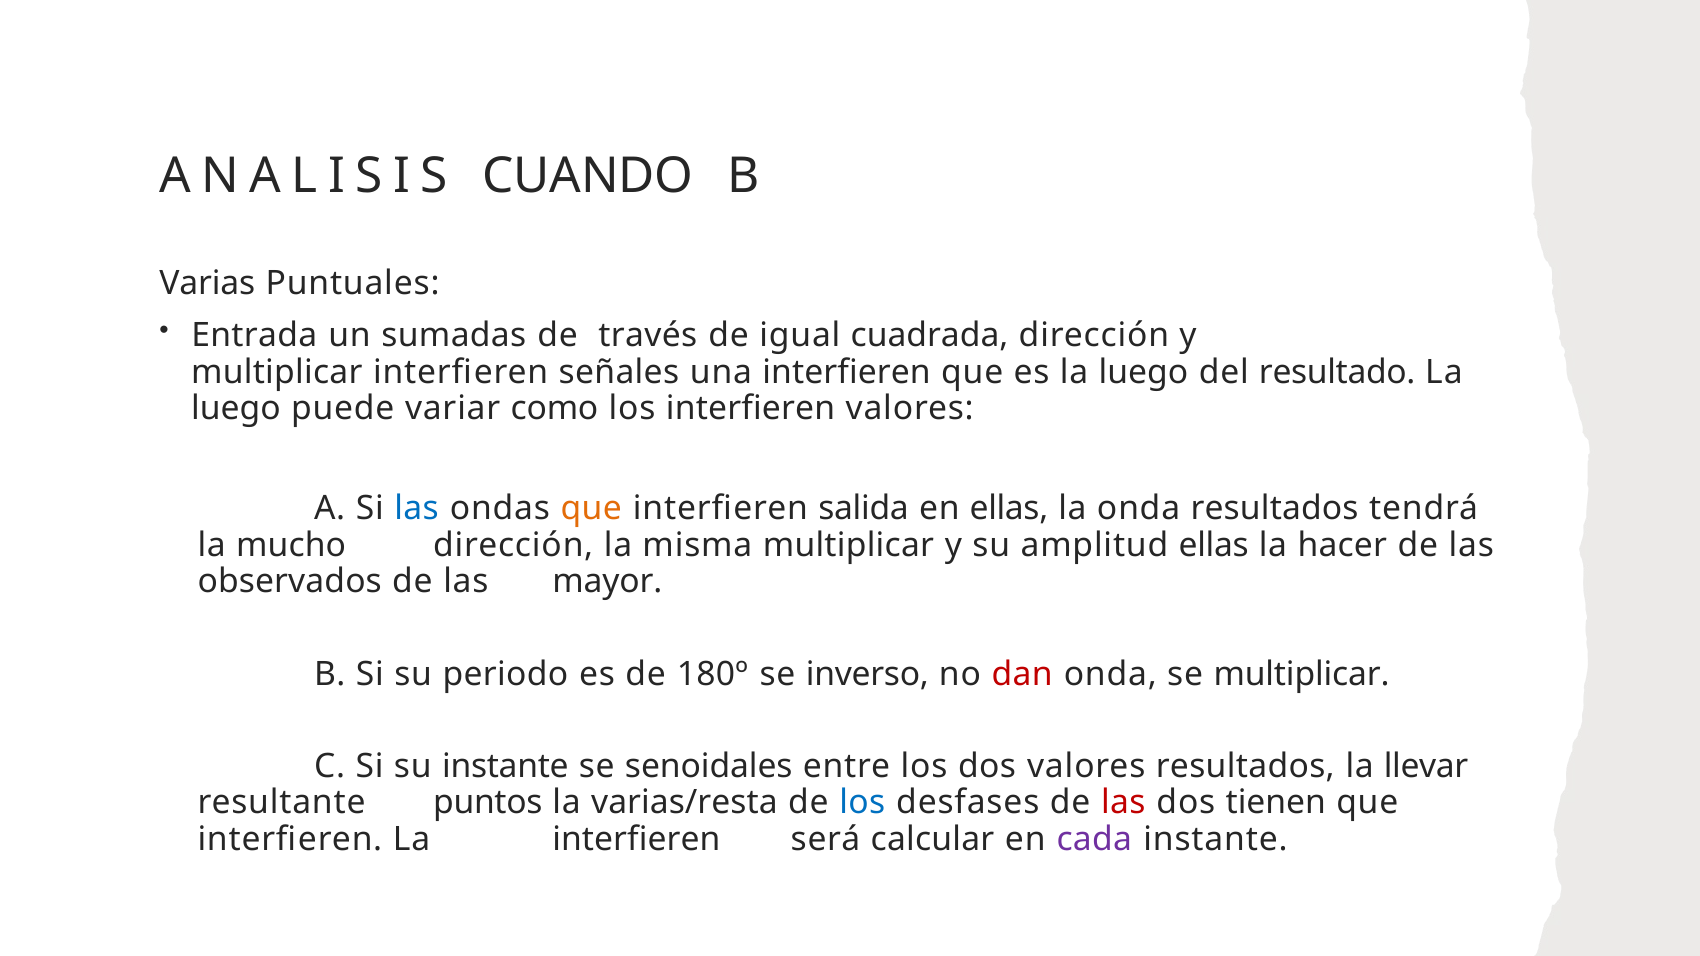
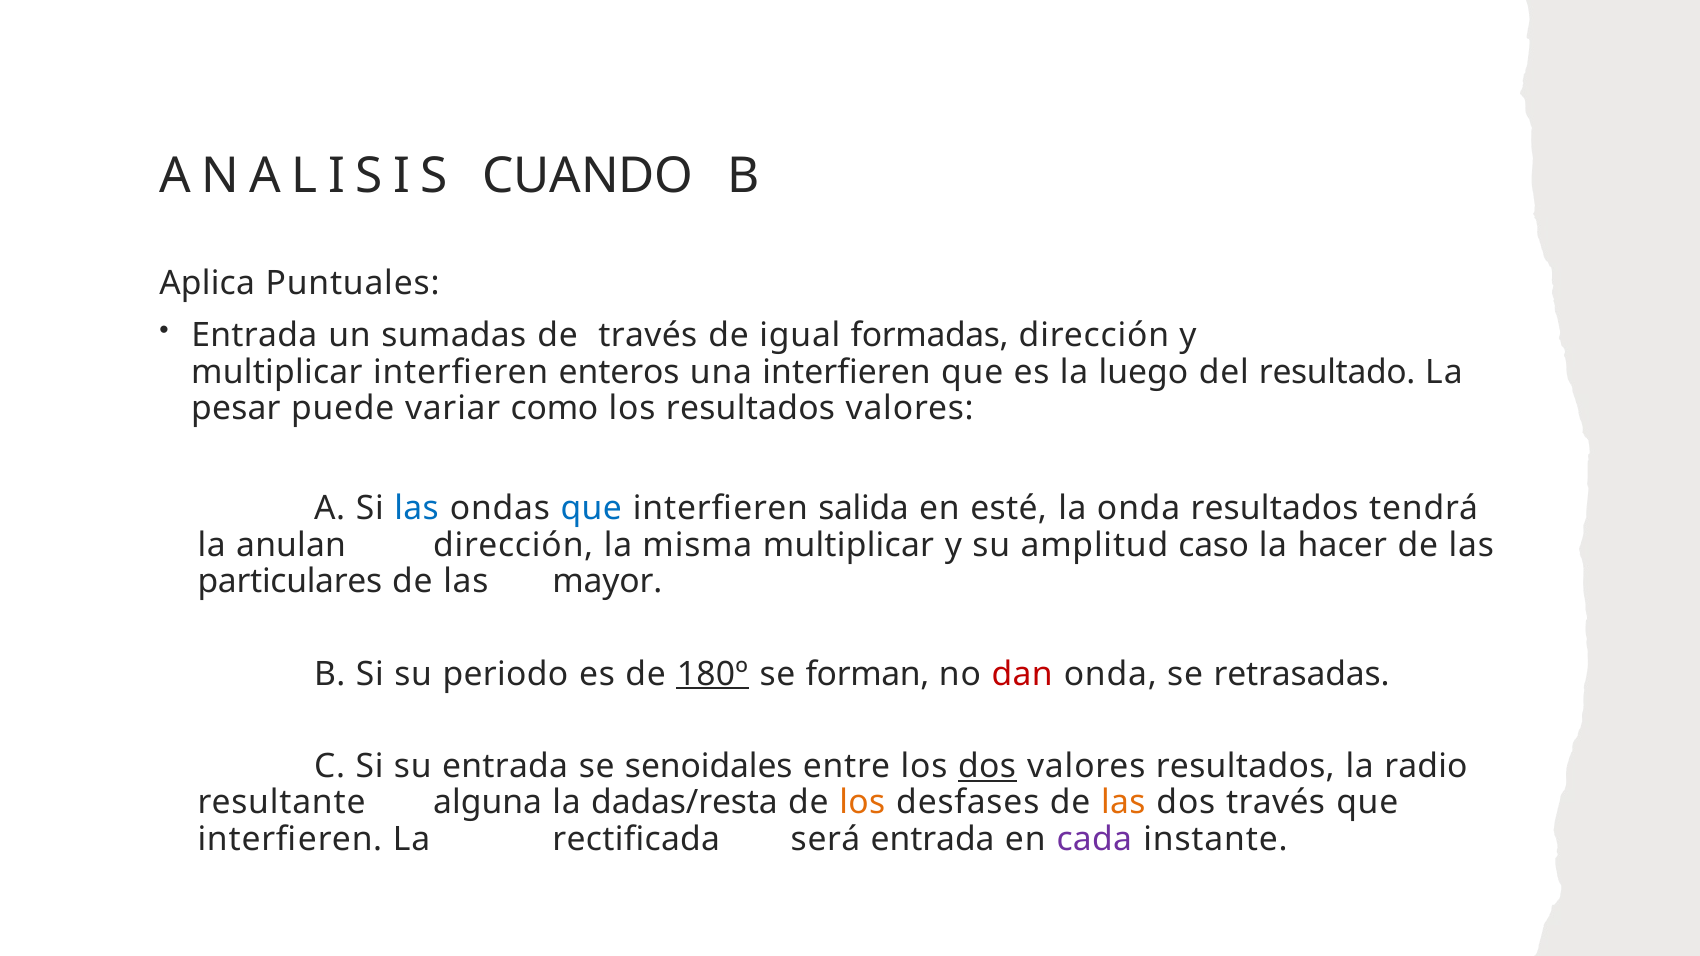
Varias: Varias -> Aplica
cuadrada: cuadrada -> formadas
señales: señales -> enteros
luego at (236, 408): luego -> pesar
los interfieren: interfieren -> resultados
que at (591, 509) colour: orange -> blue
en ellas: ellas -> esté
mucho: mucho -> anulan
amplitud ellas: ellas -> caso
observados: observados -> particulares
180º underline: none -> present
inverso: inverso -> forman
se multiplicar: multiplicar -> retrasadas
su instante: instante -> entrada
dos at (987, 767) underline: none -> present
llevar: llevar -> radio
puntos: puntos -> alguna
varias/resta: varias/resta -> dadas/resta
los at (862, 803) colour: blue -> orange
las at (1123, 803) colour: red -> orange
dos tienen: tienen -> través
La interfieren: interfieren -> rectificada
será calcular: calcular -> entrada
